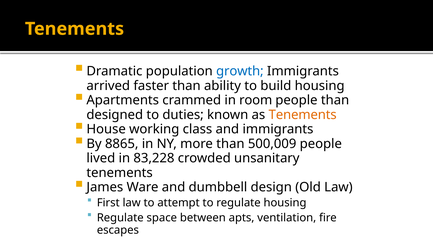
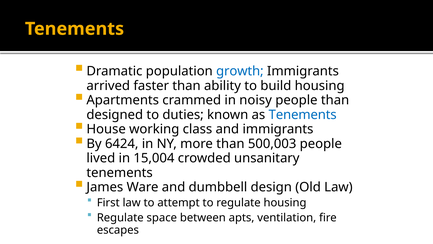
room: room -> noisy
Tenements at (303, 114) colour: orange -> blue
8865: 8865 -> 6424
500,009: 500,009 -> 500,003
83,228: 83,228 -> 15,004
